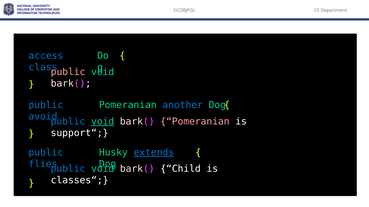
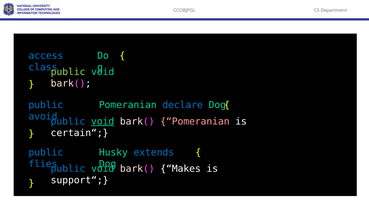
public at (68, 72) colour: pink -> light green
another: another -> declare
support“: support“ -> certain“
extends underline: present -> none
Child: Child -> Makes
classes“: classes“ -> support“
